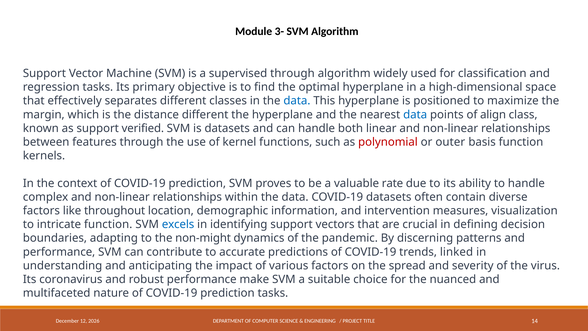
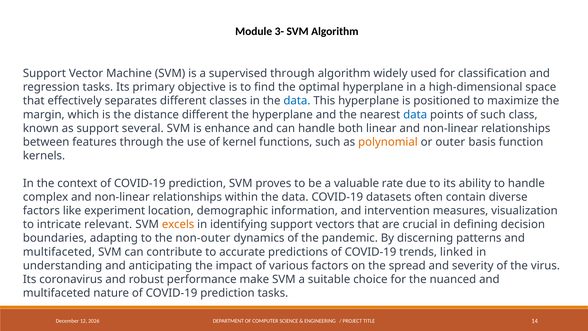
of align: align -> such
verified: verified -> several
is datasets: datasets -> enhance
polynomial colour: red -> orange
throughout: throughout -> experiment
intricate function: function -> relevant
excels colour: blue -> orange
non-might: non-might -> non-outer
performance at (59, 252): performance -> multifaceted
